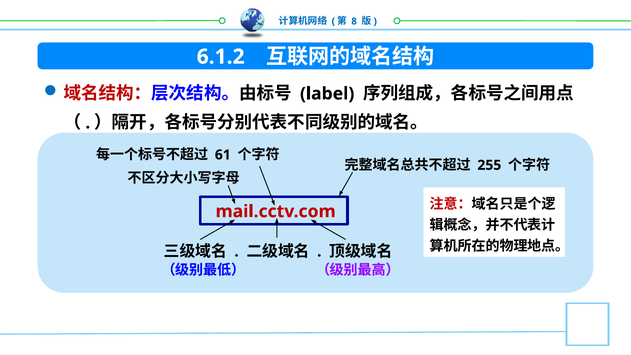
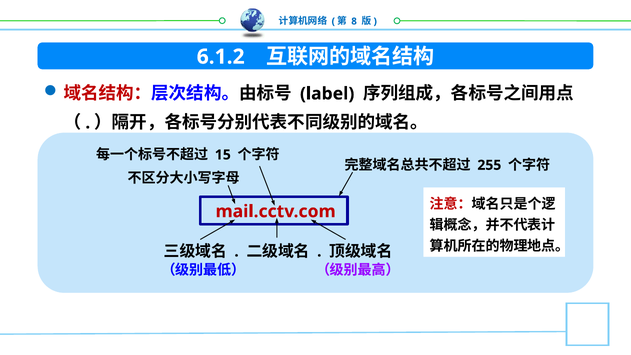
61: 61 -> 15
